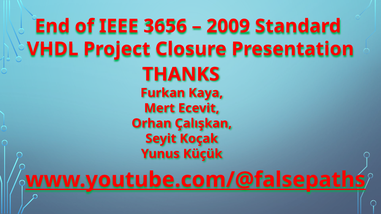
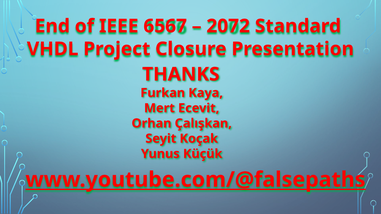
3656: 3656 -> 6567
2009: 2009 -> 2072
